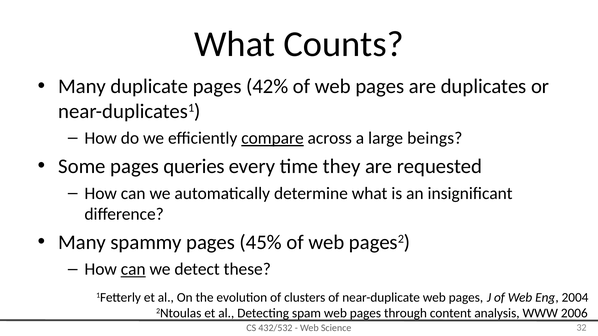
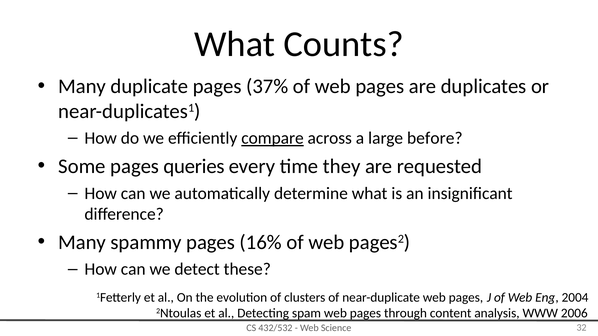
42%: 42% -> 37%
beings: beings -> before
45%: 45% -> 16%
can at (133, 270) underline: present -> none
